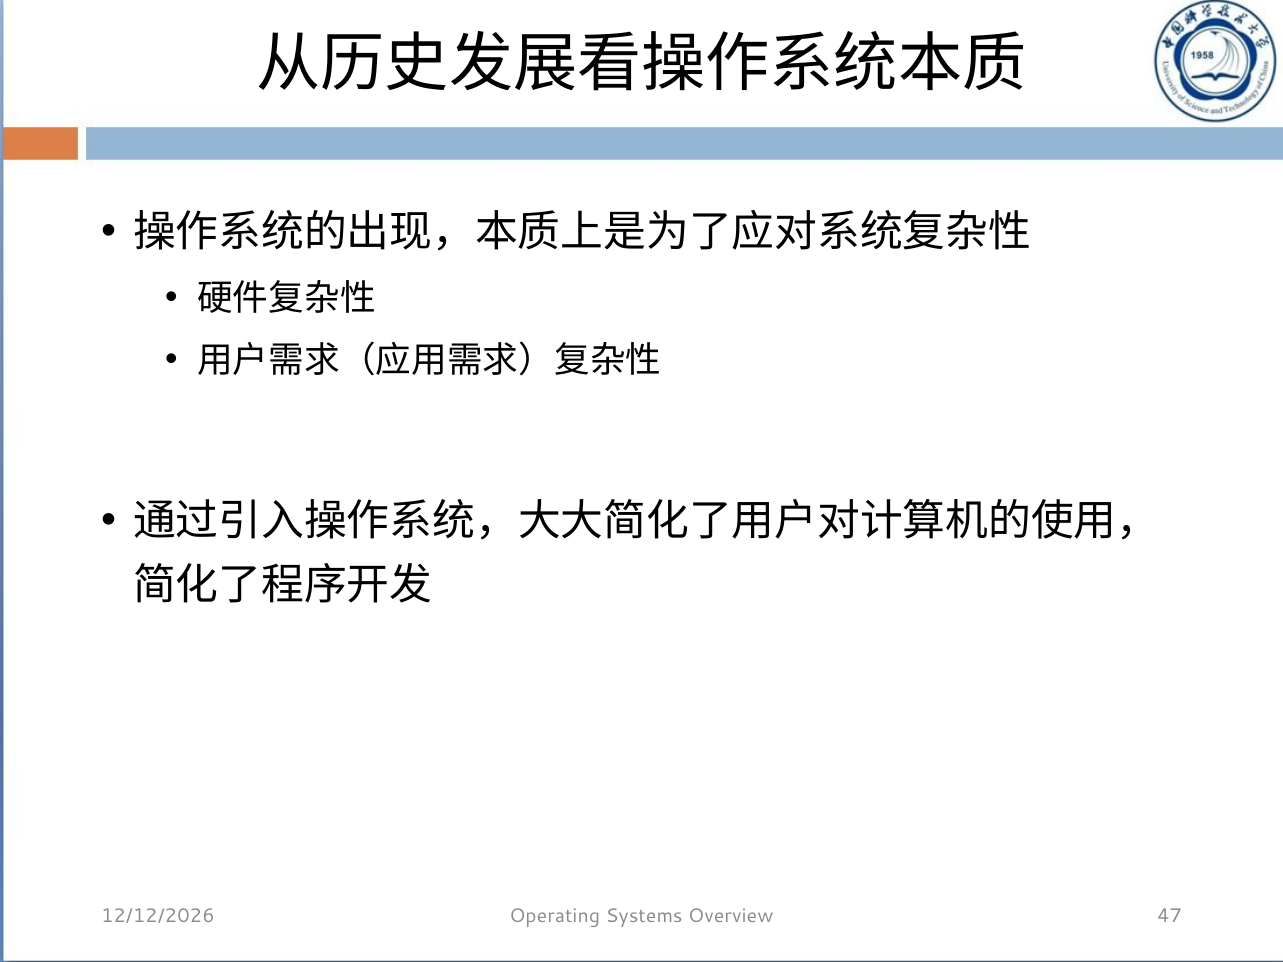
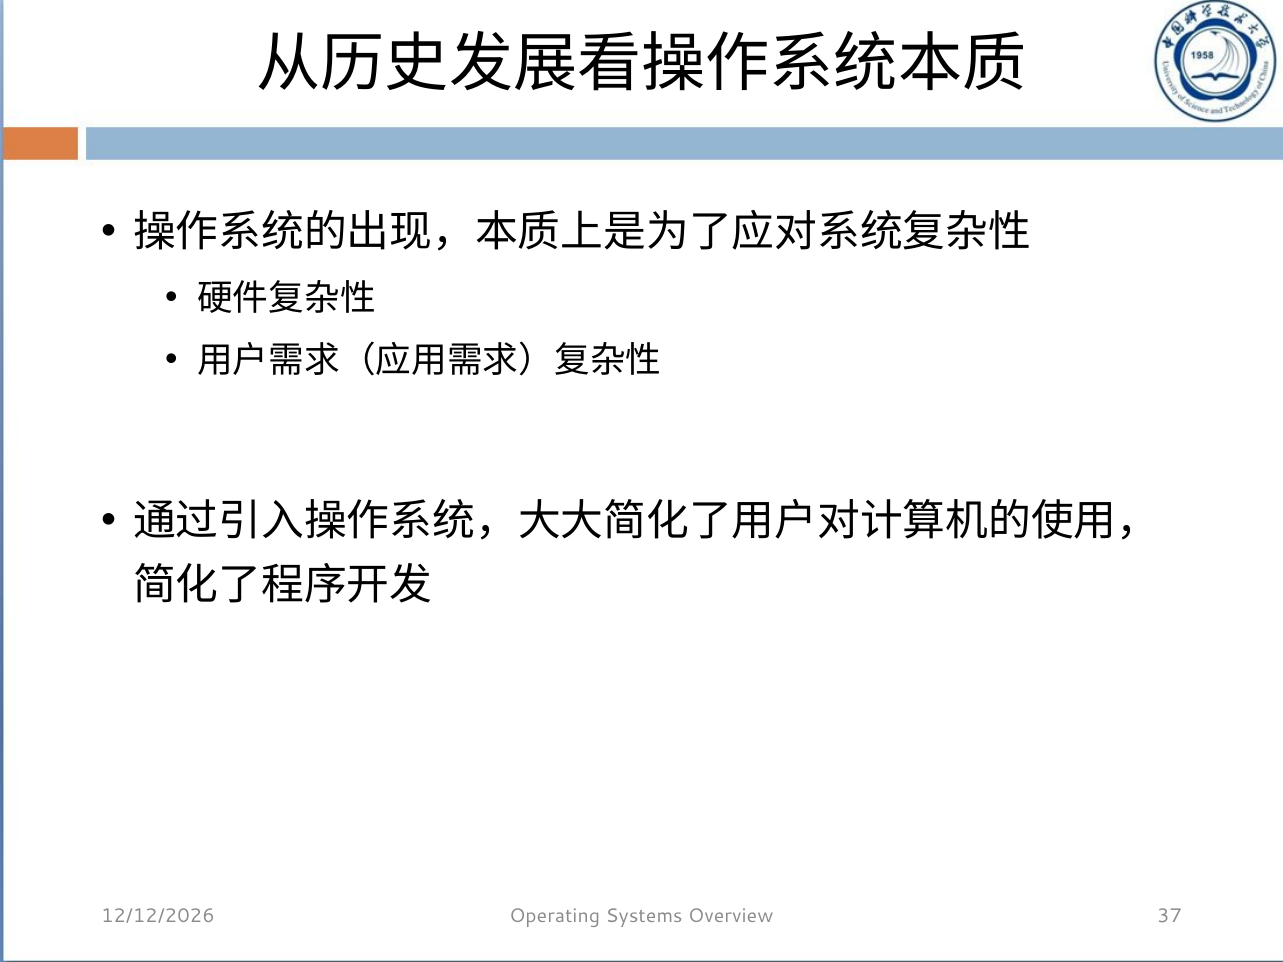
47: 47 -> 37
